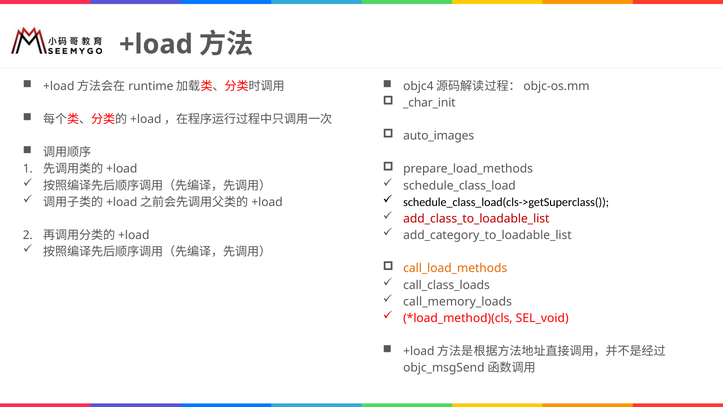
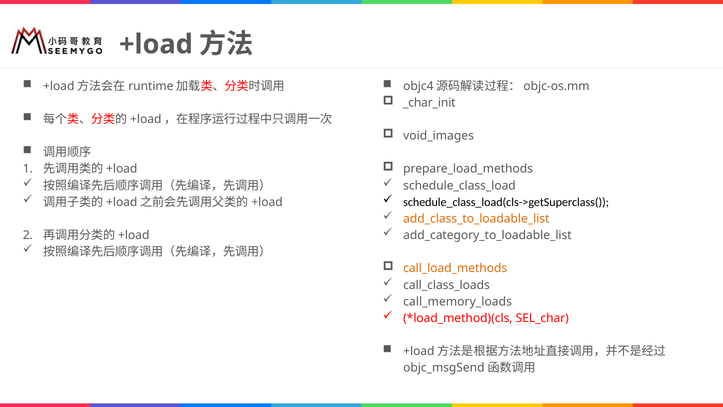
auto_images: auto_images -> void_images
add_class_to_loadable_list colour: red -> orange
SEL_void: SEL_void -> SEL_char
